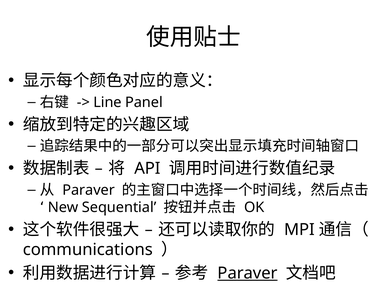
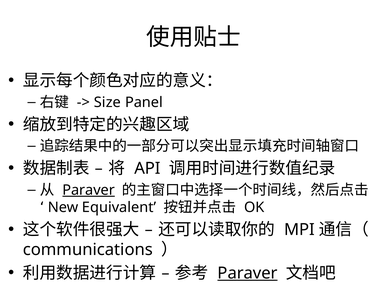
Line: Line -> Size
Paraver at (89, 190) underline: none -> present
Sequential: Sequential -> Equivalent
